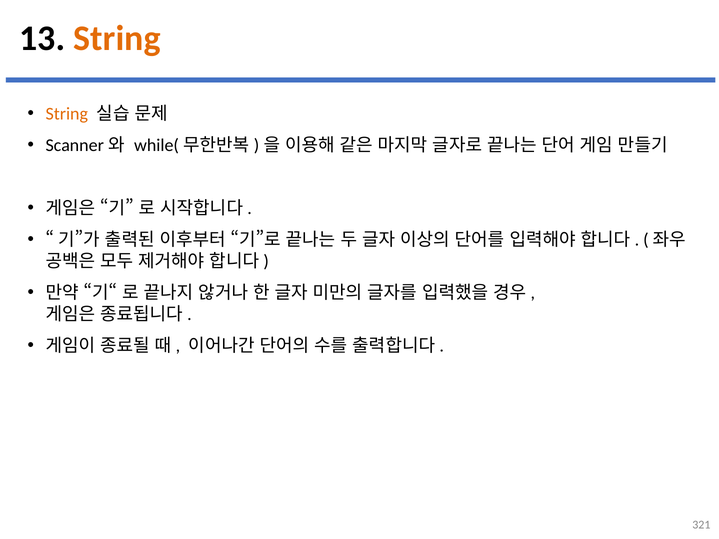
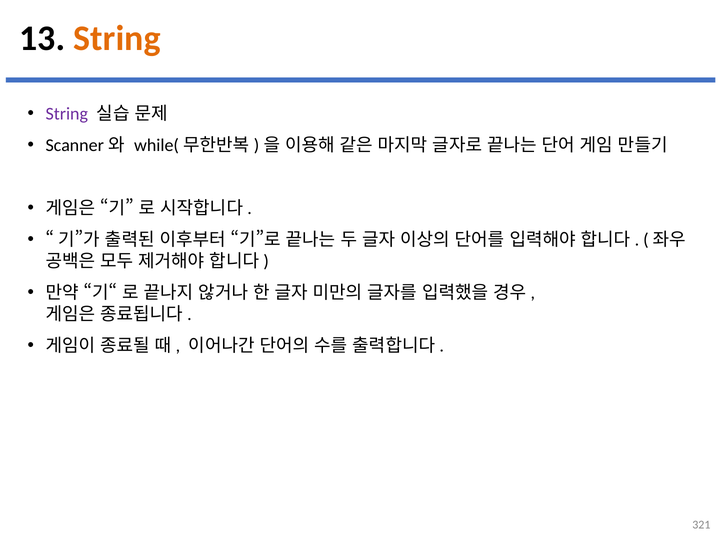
String at (67, 114) colour: orange -> purple
